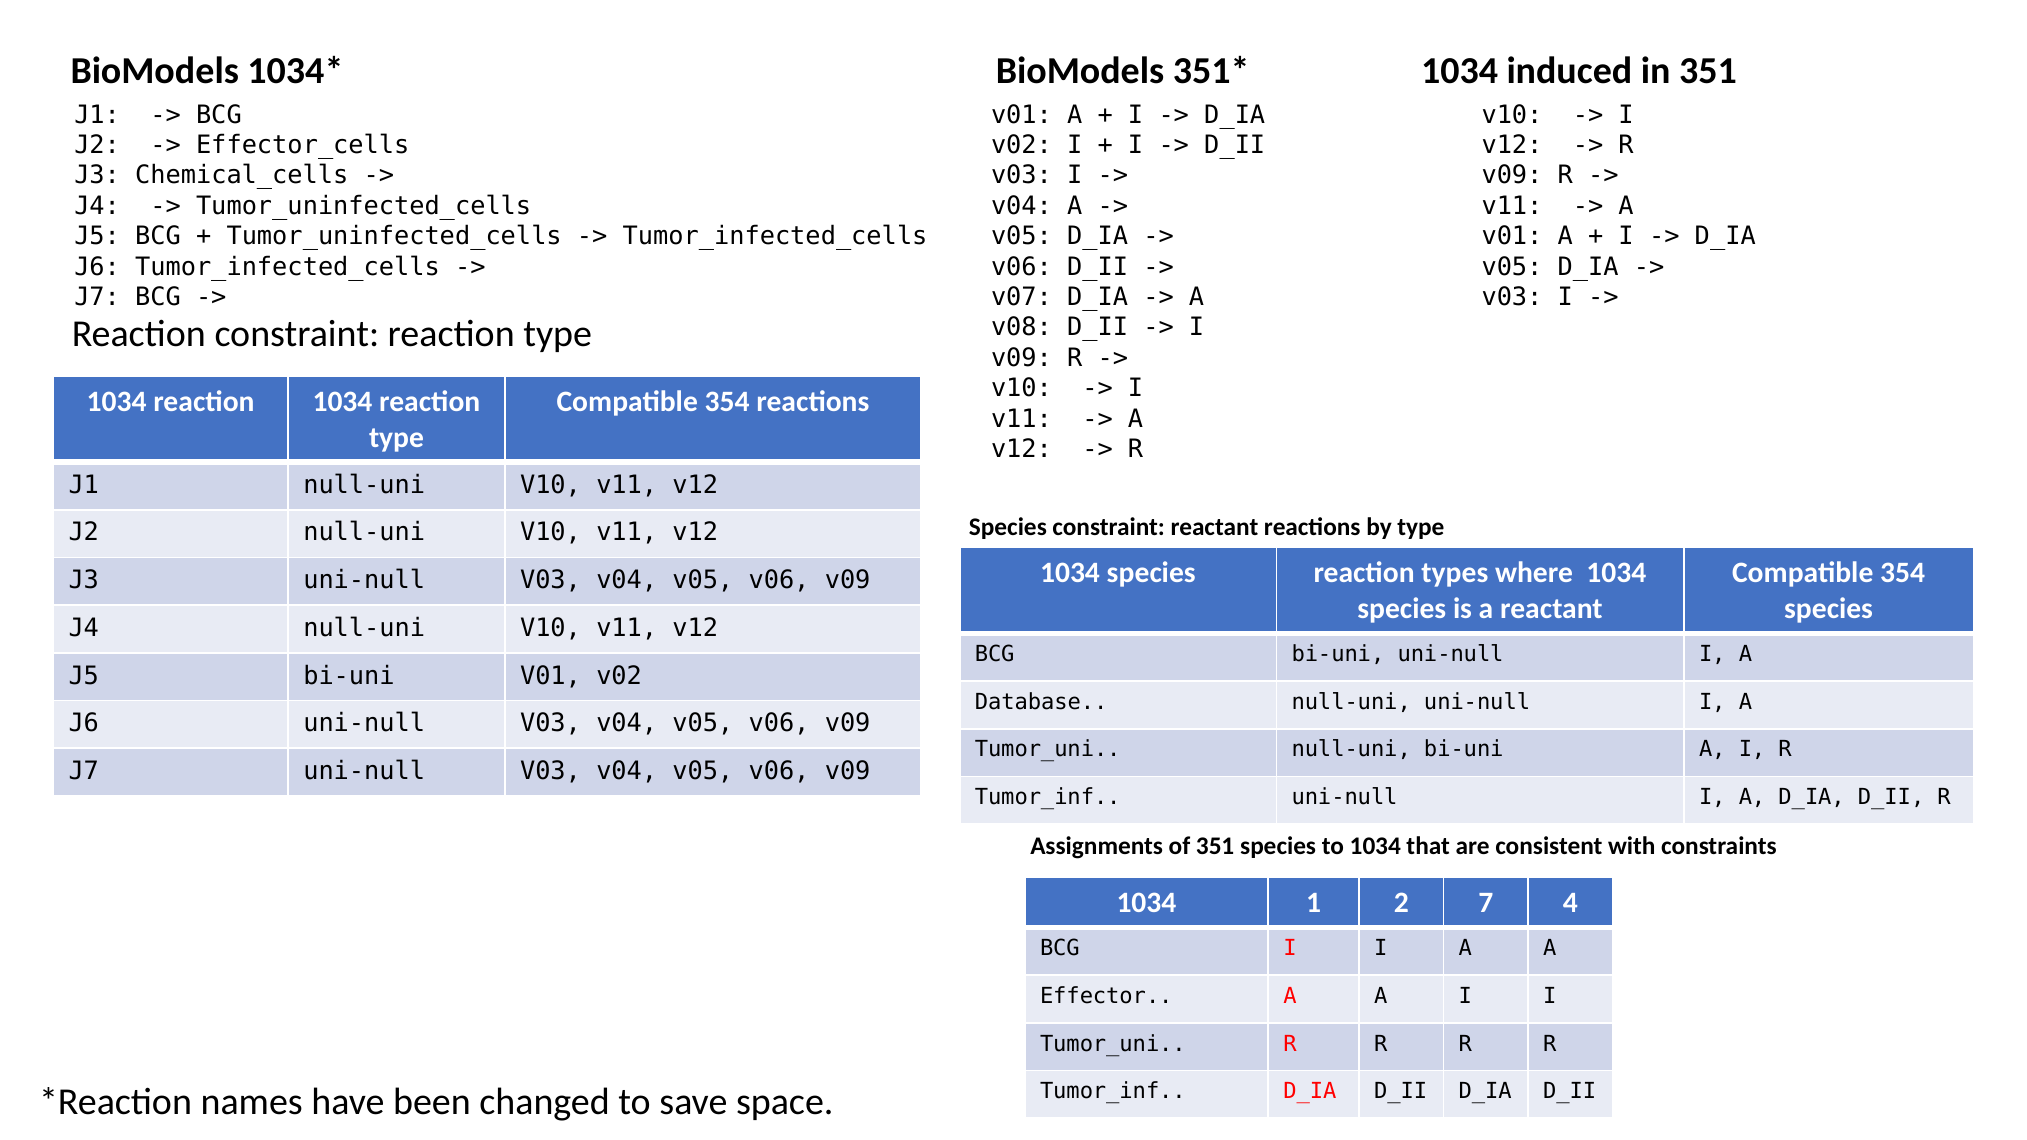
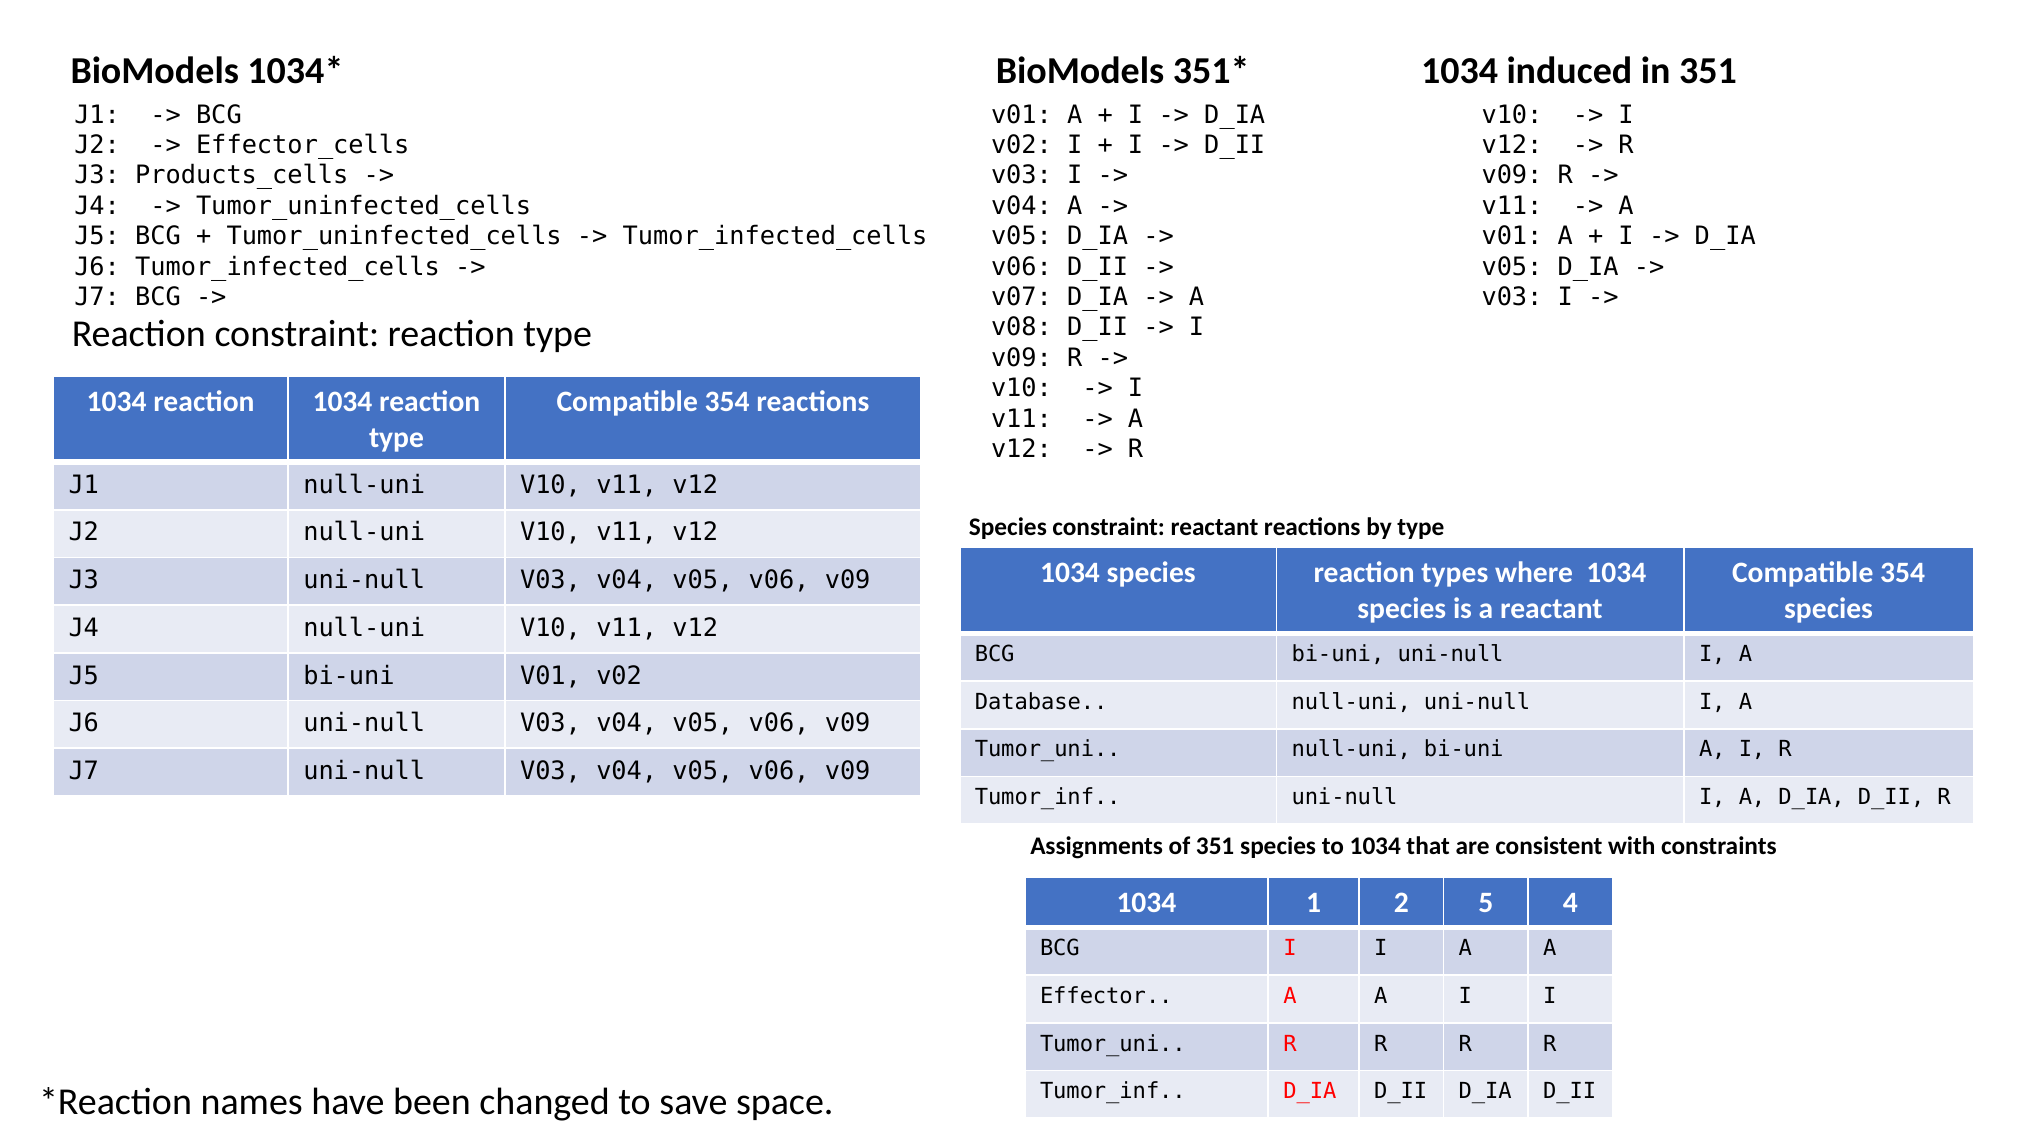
Chemical_cells: Chemical_cells -> Products_cells
7: 7 -> 5
